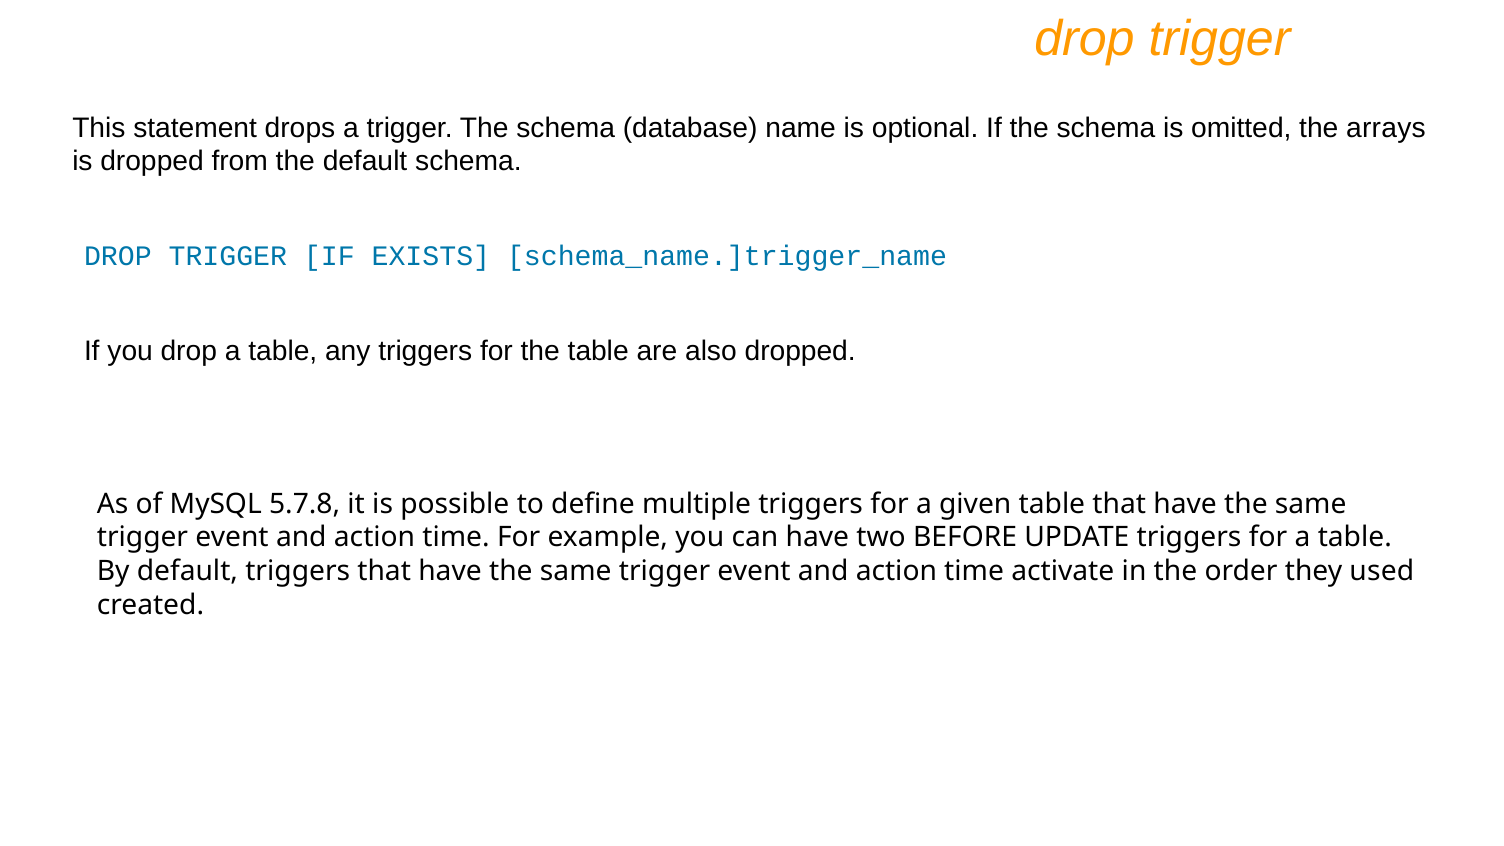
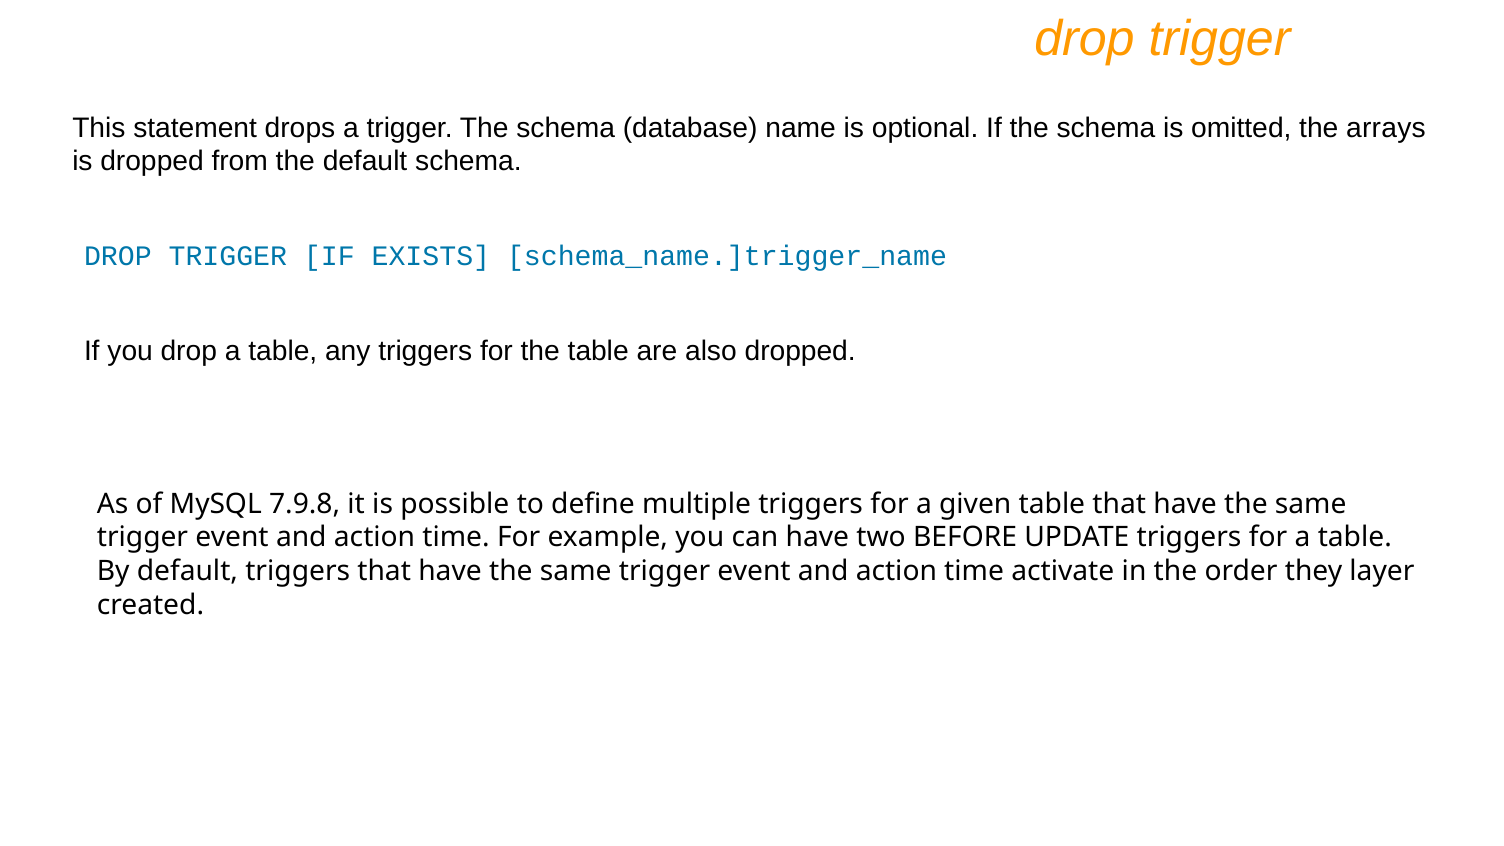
5.7.8: 5.7.8 -> 7.9.8
used: used -> layer
